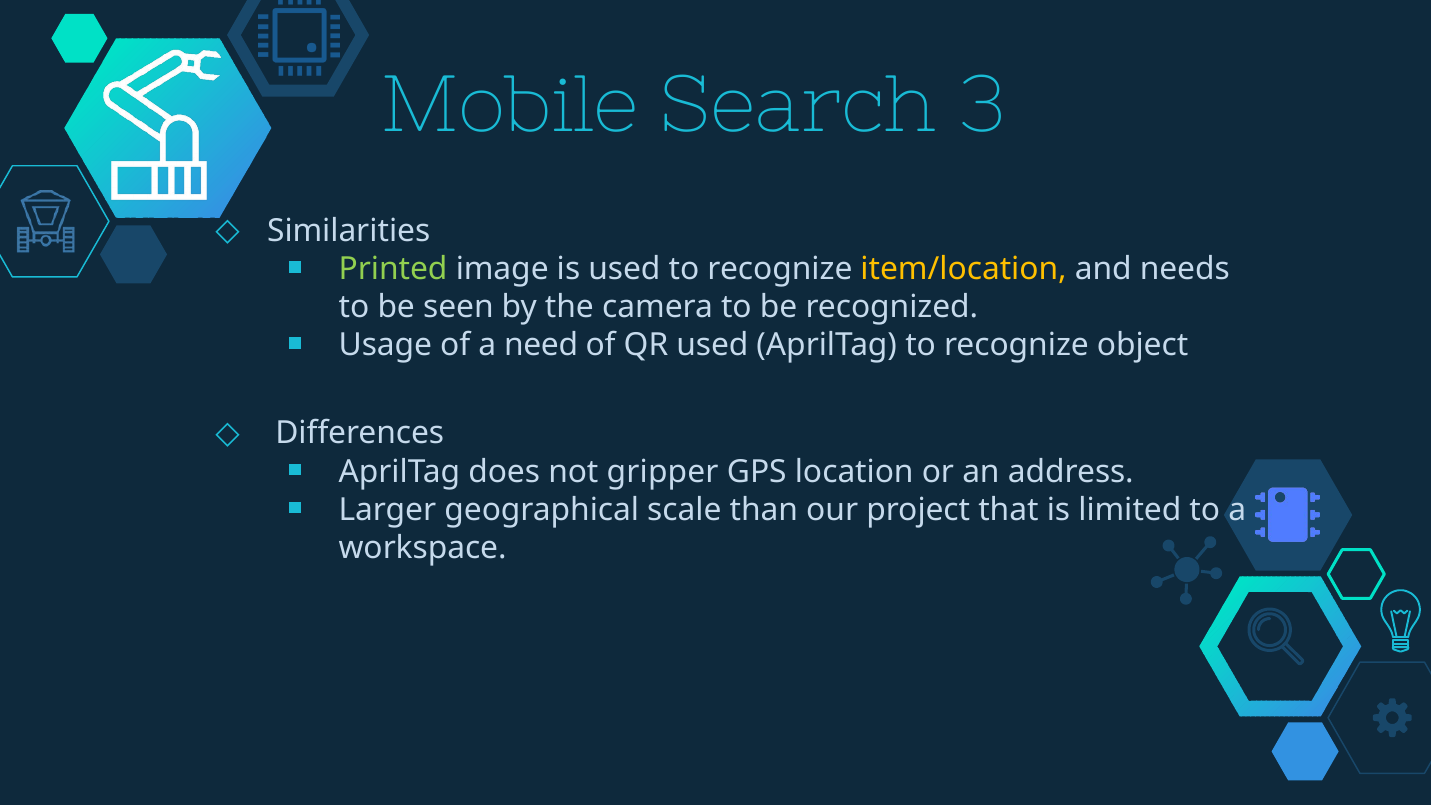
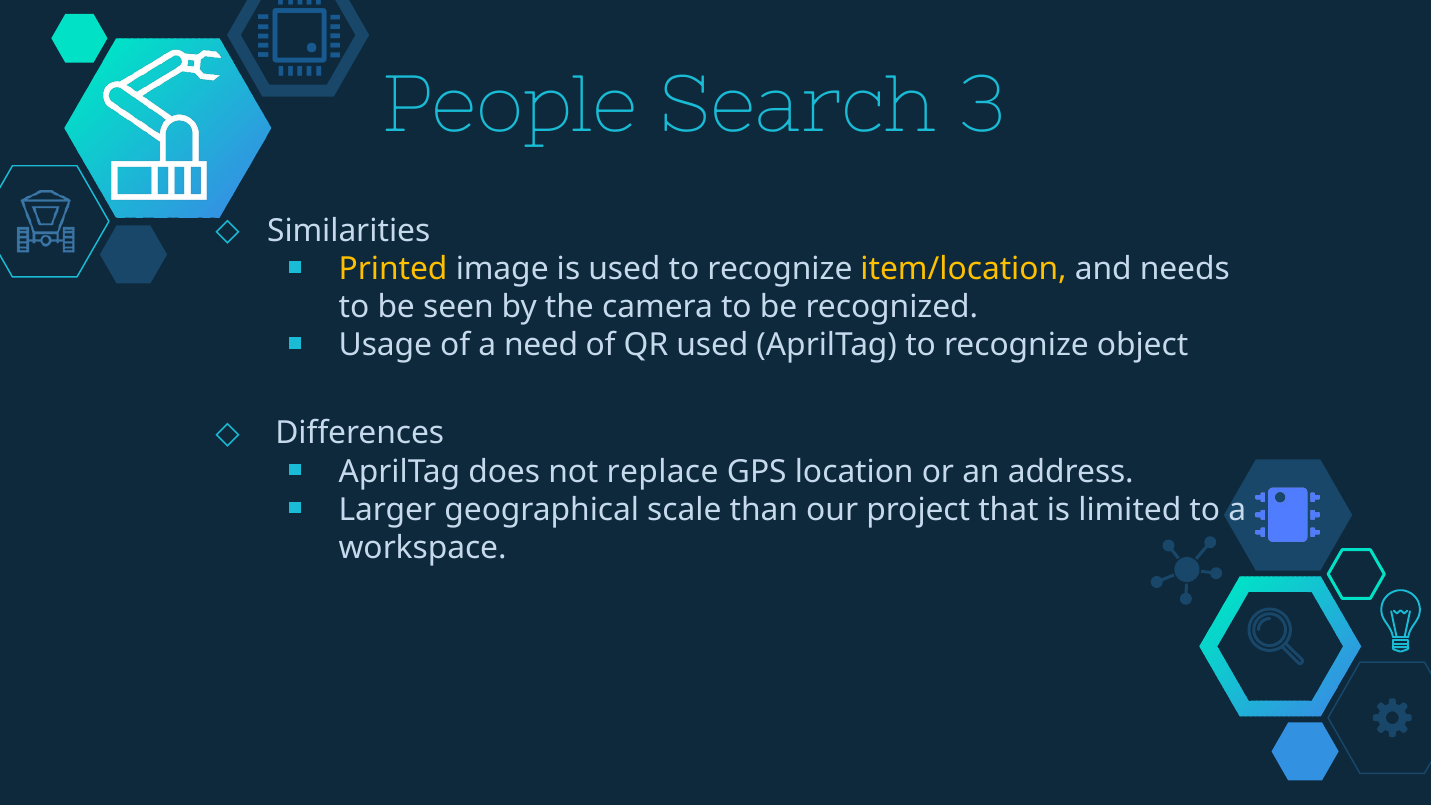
Mobile: Mobile -> People
Printed colour: light green -> yellow
gripper: gripper -> replace
